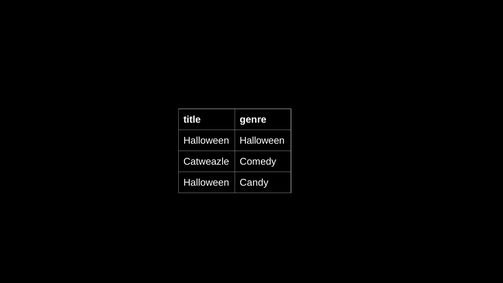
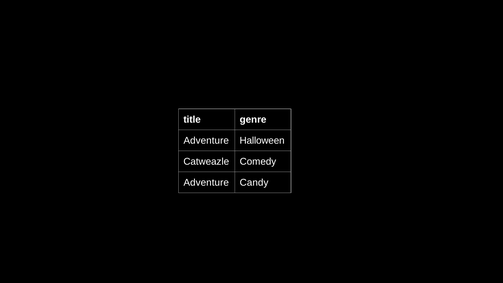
Halloween at (206, 140): Halloween -> Adventure
Halloween at (206, 183): Halloween -> Adventure
